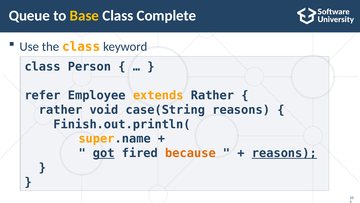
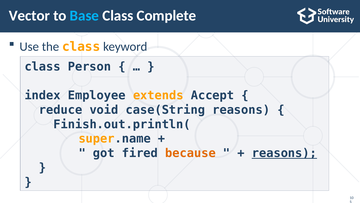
Queue: Queue -> Vector
Base colour: yellow -> light blue
refer: refer -> index
extends Rather: Rather -> Accept
rather at (61, 110): rather -> reduce
got underline: present -> none
